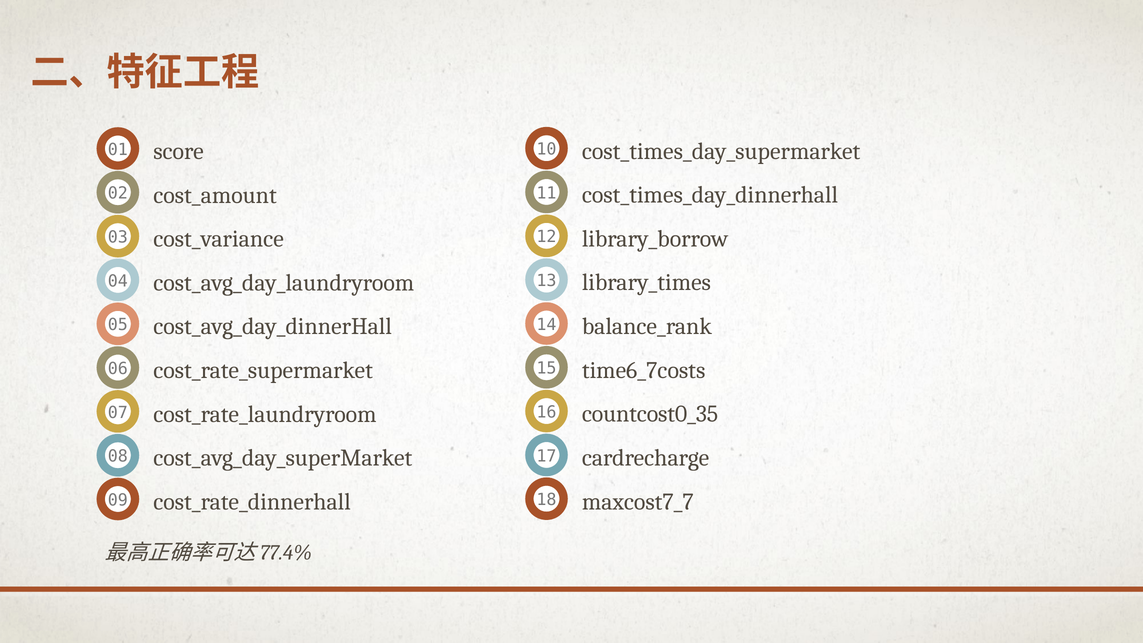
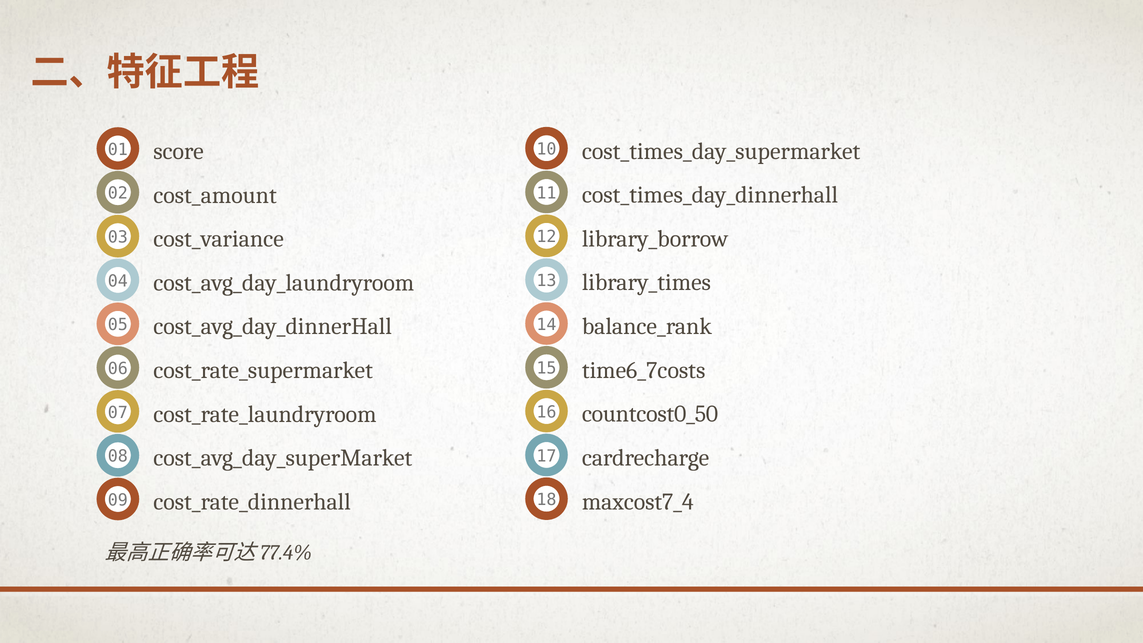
countcost0_35: countcost0_35 -> countcost0_50
maxcost7_7: maxcost7_7 -> maxcost7_4
